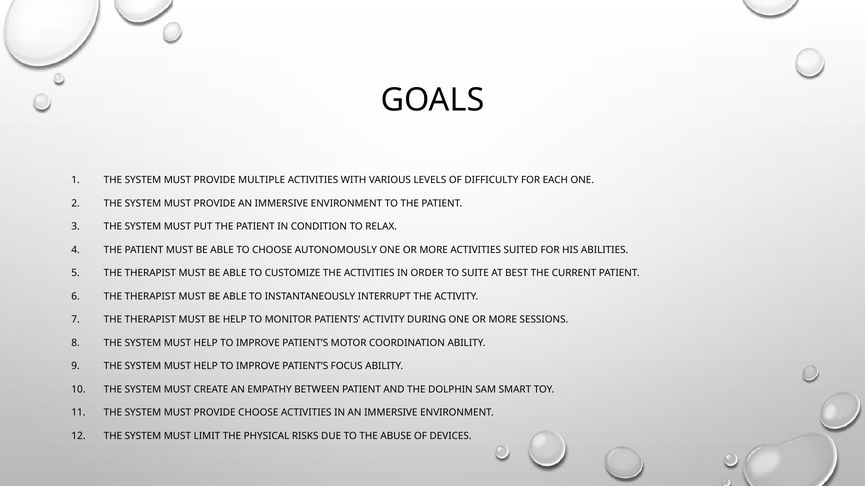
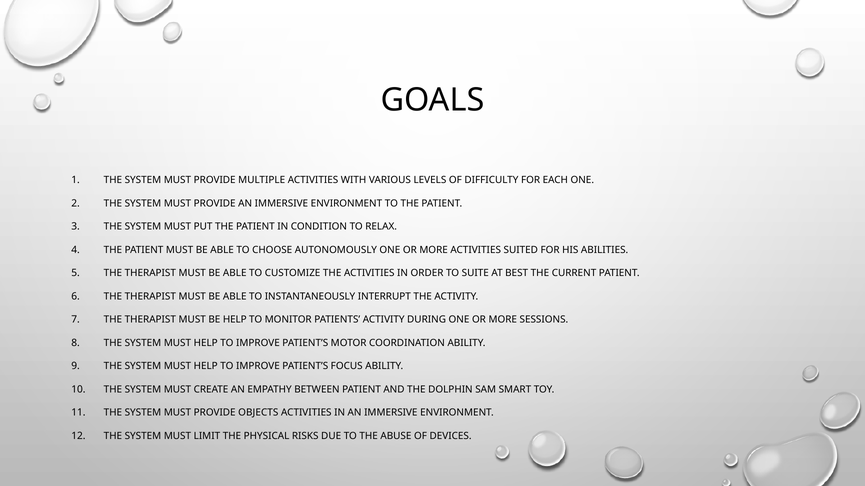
PROVIDE CHOOSE: CHOOSE -> OBJECTS
